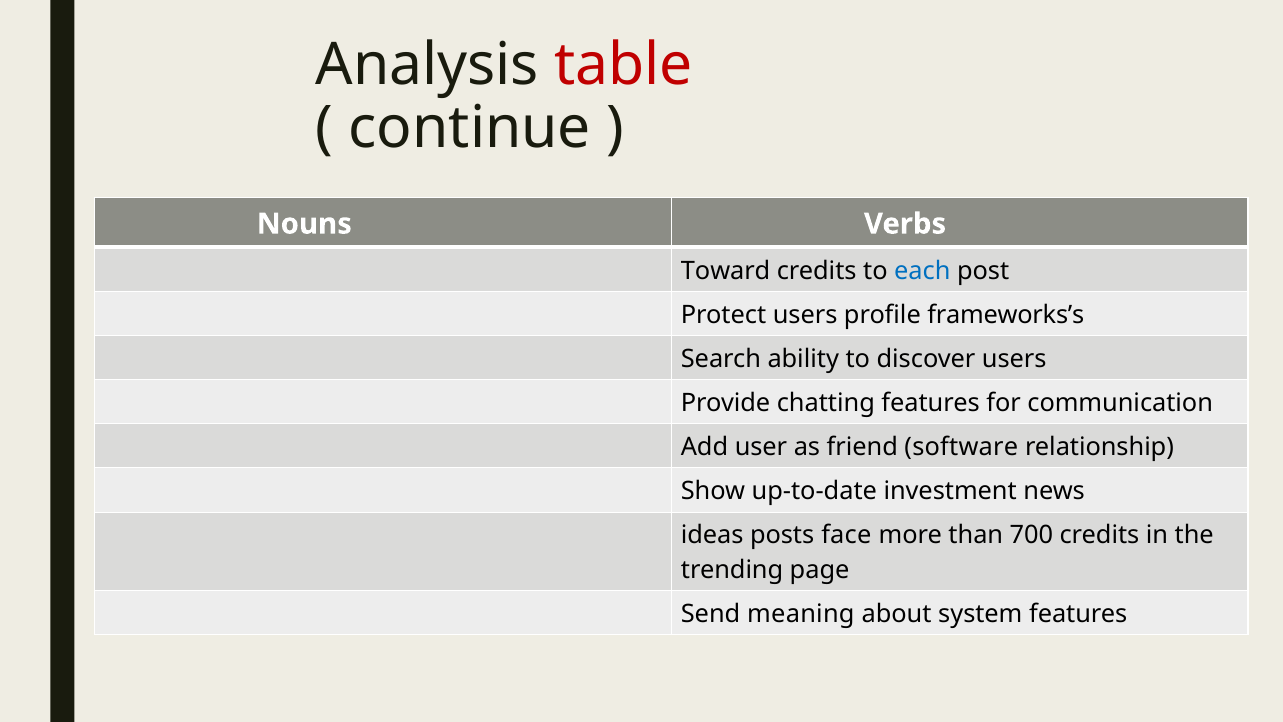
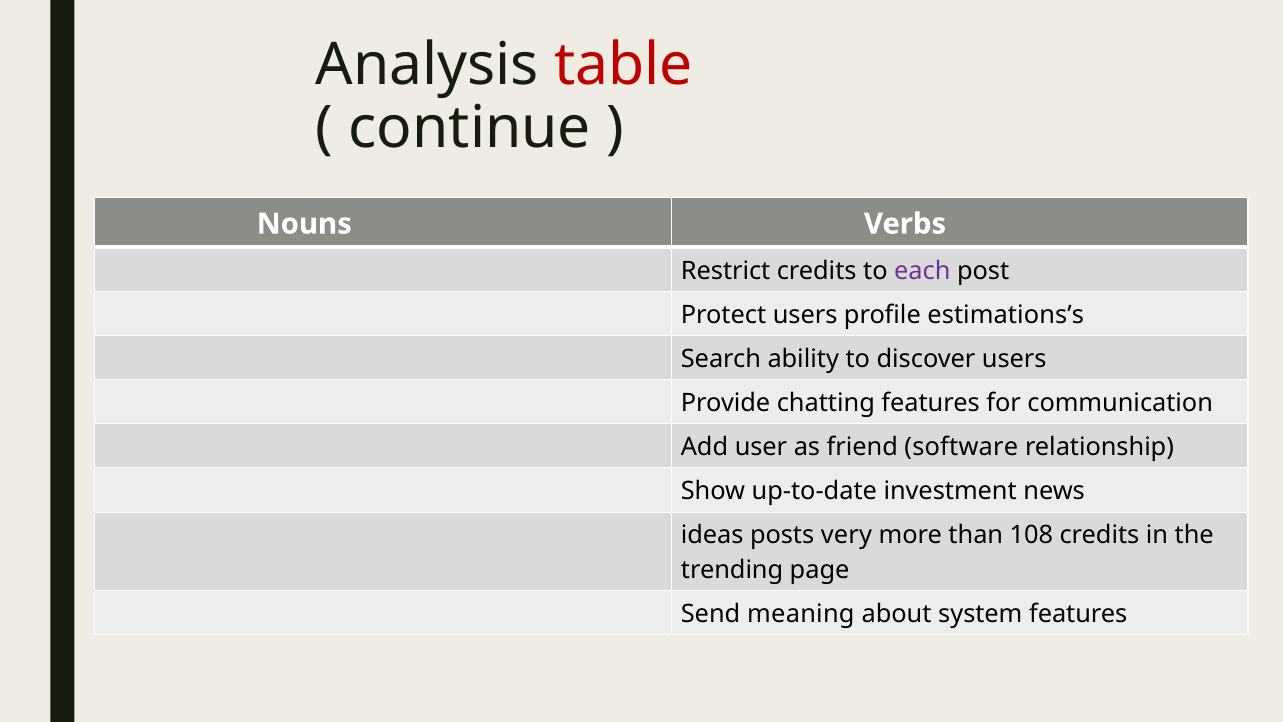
Toward: Toward -> Restrict
each colour: blue -> purple
frameworks’s: frameworks’s -> estimations’s
face: face -> very
700: 700 -> 108
